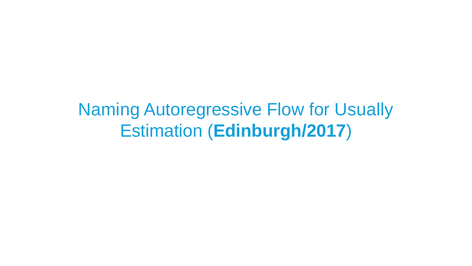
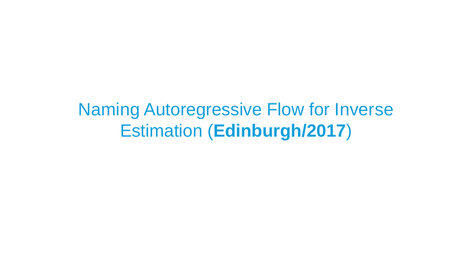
Usually: Usually -> Inverse
